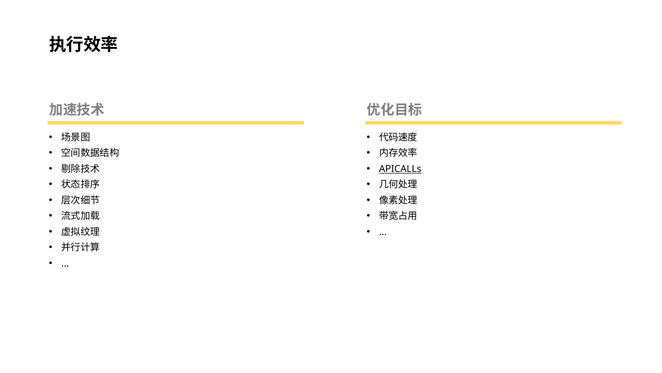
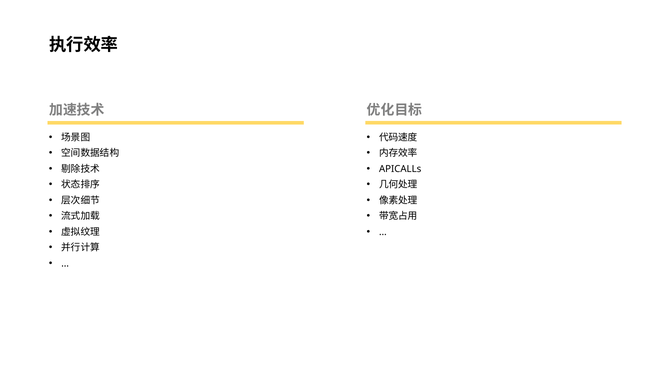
APICALLs underline: present -> none
